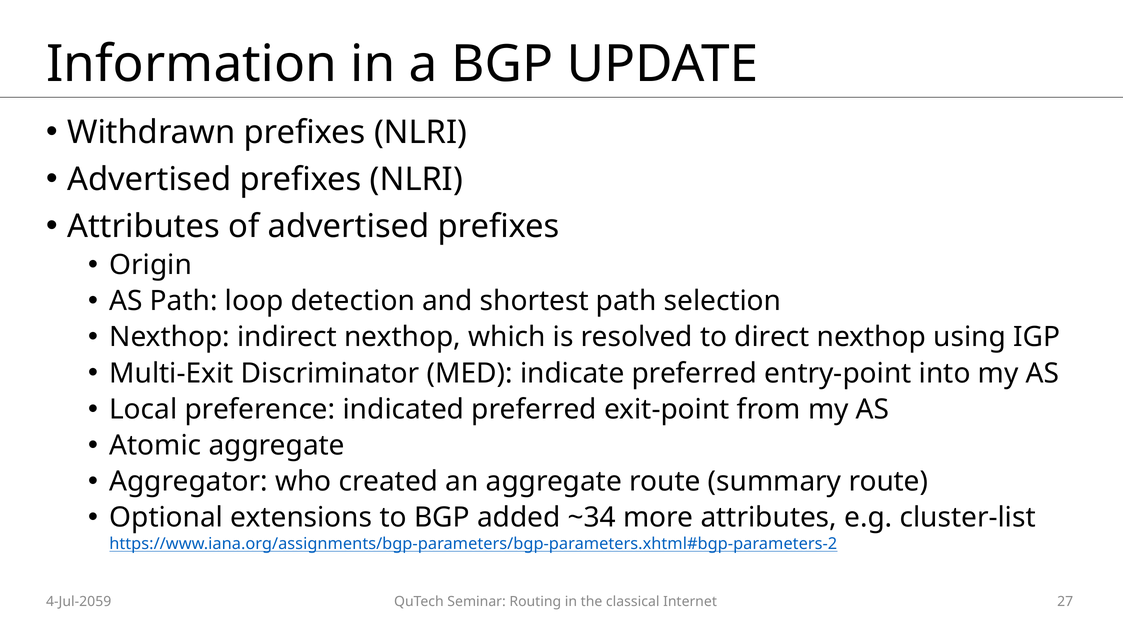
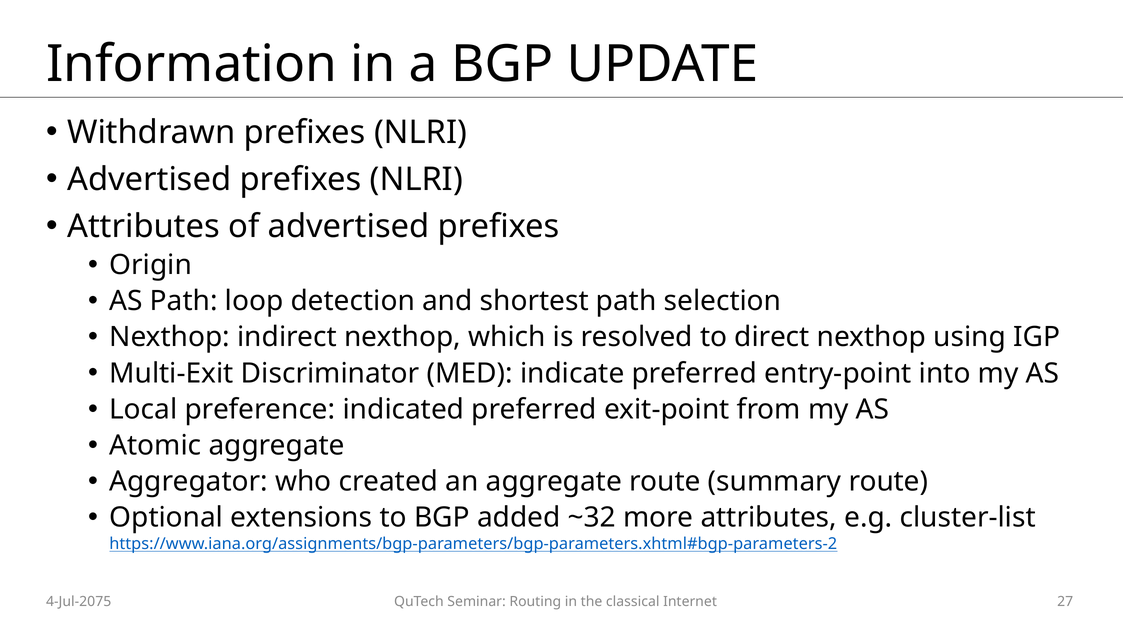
~34: ~34 -> ~32
4-Jul-2059: 4-Jul-2059 -> 4-Jul-2075
